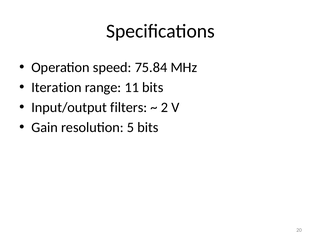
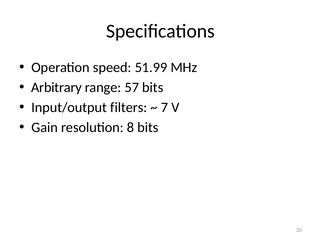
75.84: 75.84 -> 51.99
Iteration: Iteration -> Arbitrary
11: 11 -> 57
2: 2 -> 7
5: 5 -> 8
